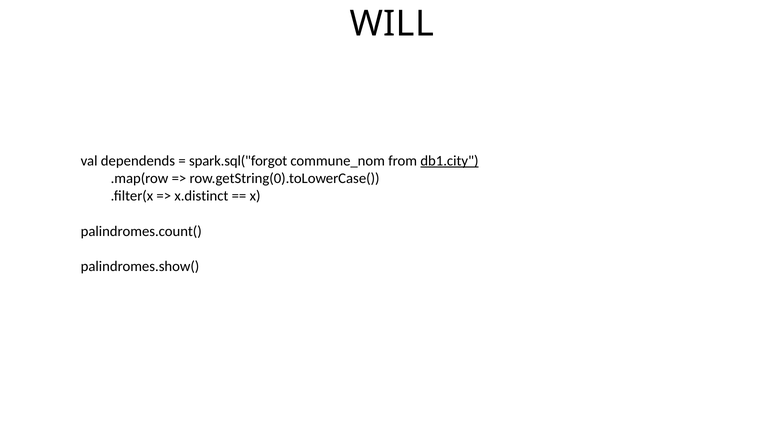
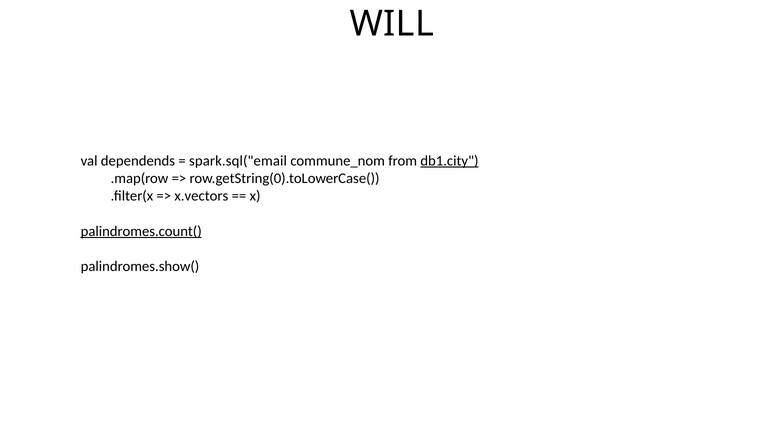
spark.sql("forgot: spark.sql("forgot -> spark.sql("email
x.distinct: x.distinct -> x.vectors
palindromes.count( underline: none -> present
